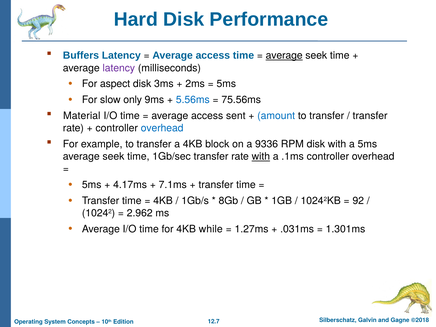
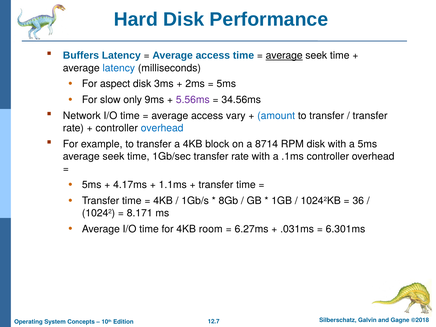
latency at (119, 68) colour: purple -> blue
5.56ms colour: blue -> purple
75.56ms: 75.56ms -> 34.56ms
Material: Material -> Network
sent: sent -> vary
9336: 9336 -> 8714
with at (261, 157) underline: present -> none
7.1ms: 7.1ms -> 1.1ms
92: 92 -> 36
2.962: 2.962 -> 8.171
while: while -> room
1.27ms: 1.27ms -> 6.27ms
1.301ms: 1.301ms -> 6.301ms
